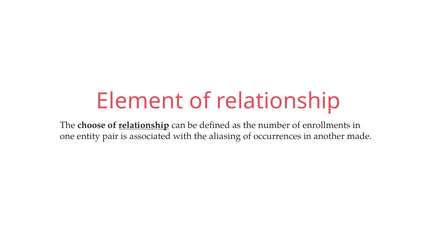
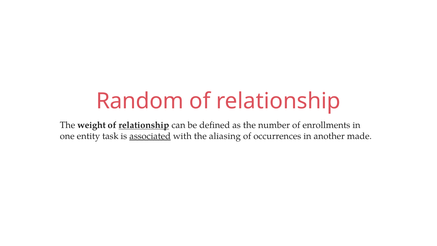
Element: Element -> Random
choose: choose -> weight
pair: pair -> task
associated underline: none -> present
